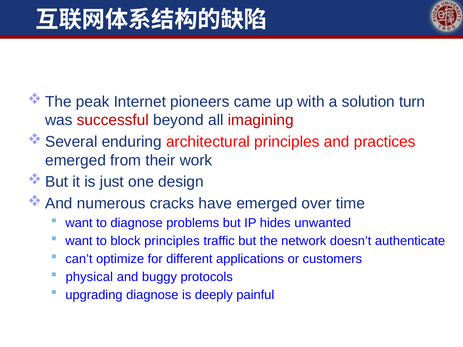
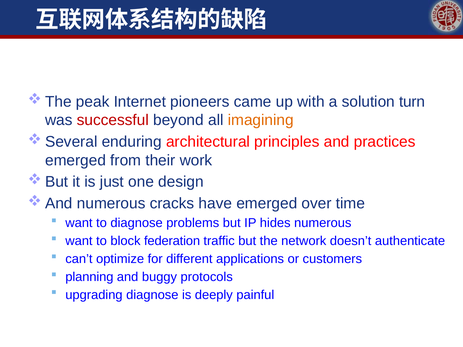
imagining colour: red -> orange
hides unwanted: unwanted -> numerous
block principles: principles -> federation
physical: physical -> planning
